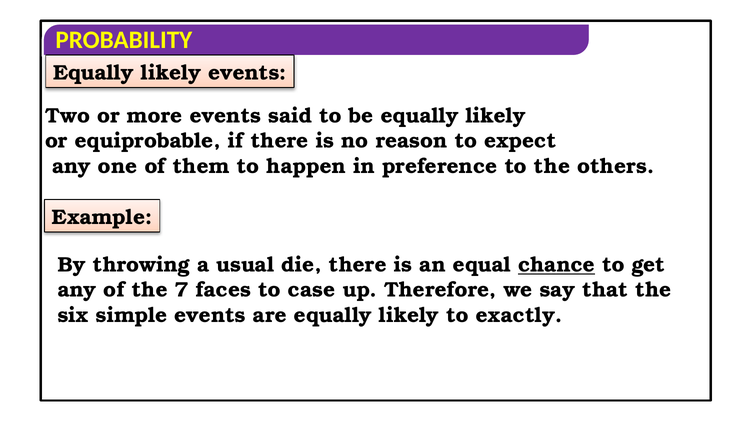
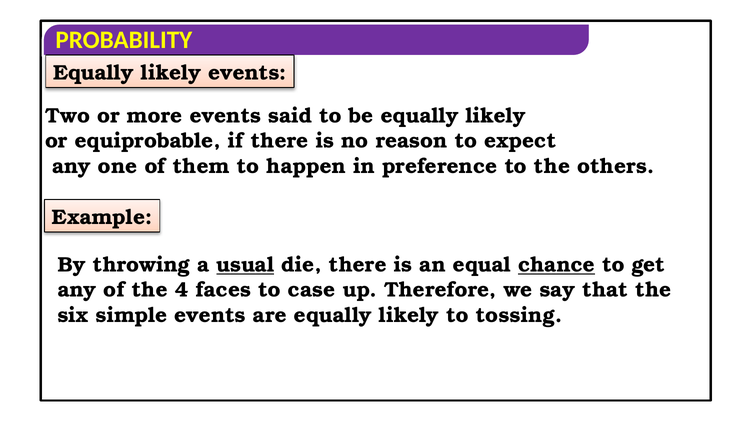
usual underline: none -> present
7: 7 -> 4
exactly: exactly -> tossing
